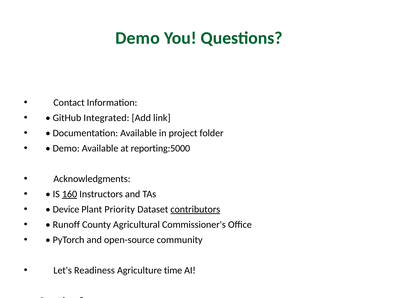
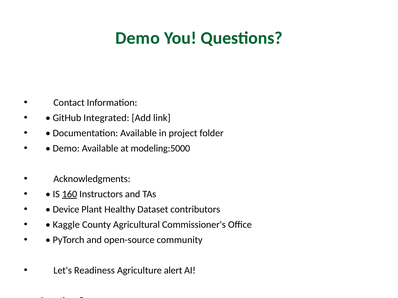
reporting:5000: reporting:5000 -> modeling:5000
Priority: Priority -> Healthy
contributors underline: present -> none
Runoff: Runoff -> Kaggle
time: time -> alert
